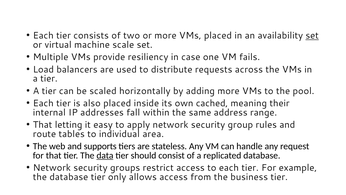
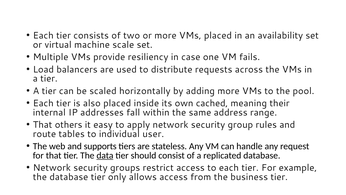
set at (312, 36) underline: present -> none
letting: letting -> others
area: area -> user
